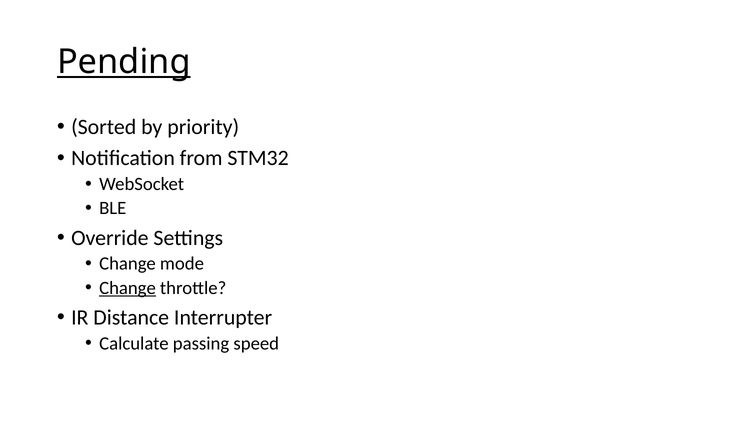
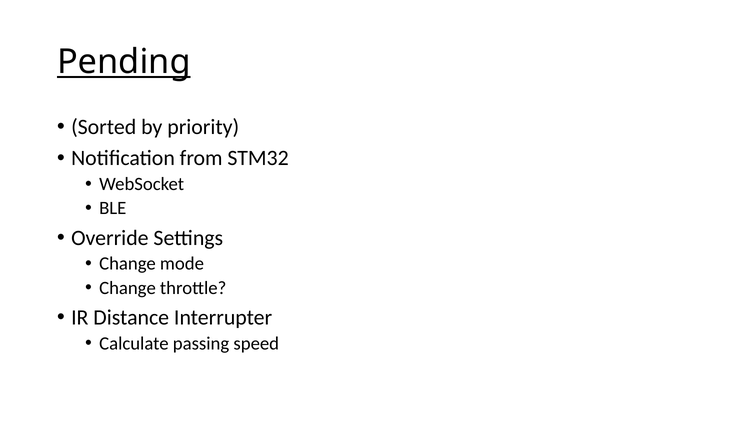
Change at (128, 287) underline: present -> none
